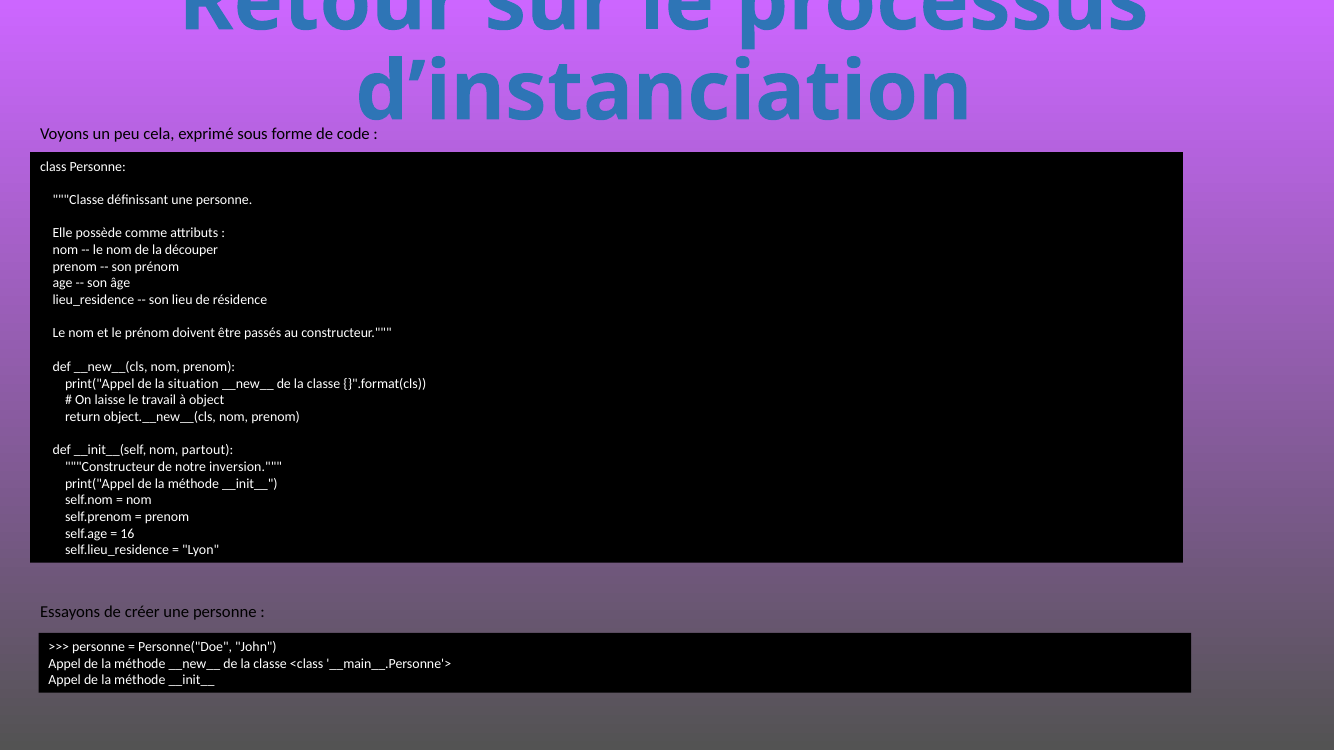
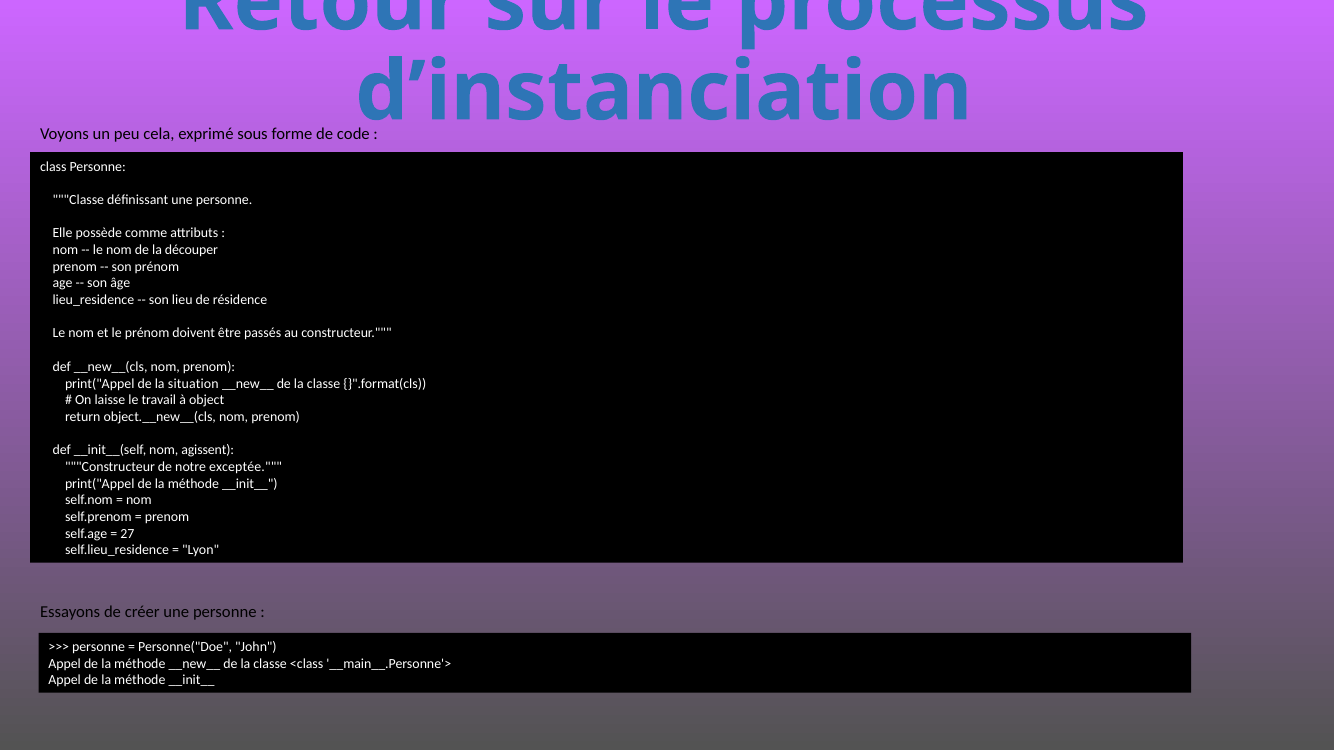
partout: partout -> agissent
inversion: inversion -> exceptée
16: 16 -> 27
